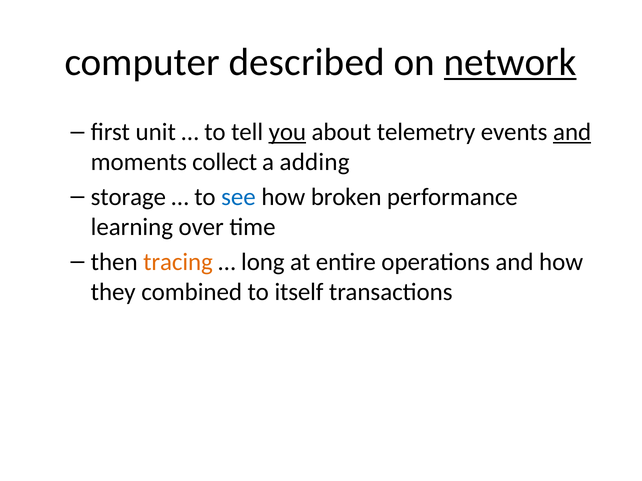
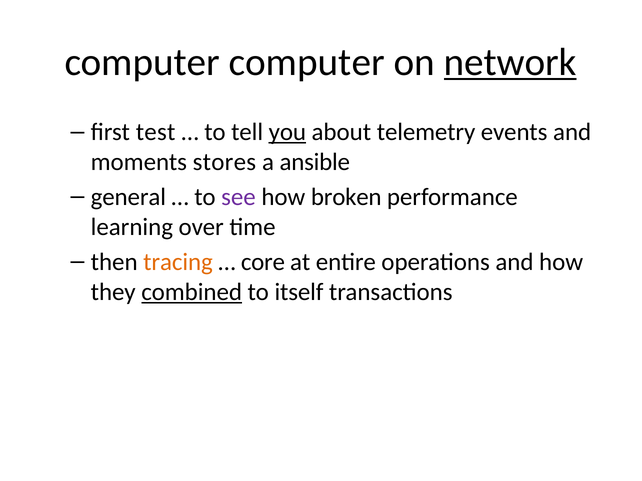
computer described: described -> computer
unit: unit -> test
and at (572, 132) underline: present -> none
collect: collect -> stores
adding: adding -> ansible
storage: storage -> general
see colour: blue -> purple
long: long -> core
combined underline: none -> present
